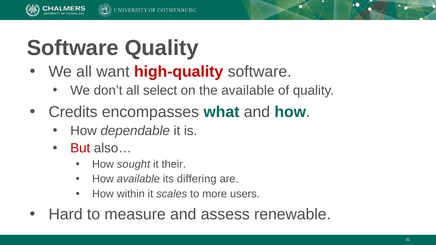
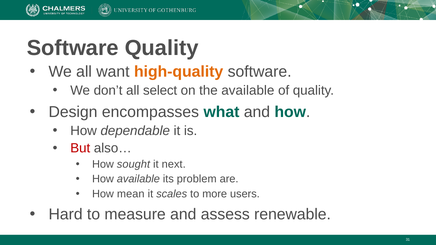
high-quality colour: red -> orange
Credits: Credits -> Design
their: their -> next
differing: differing -> problem
within: within -> mean
